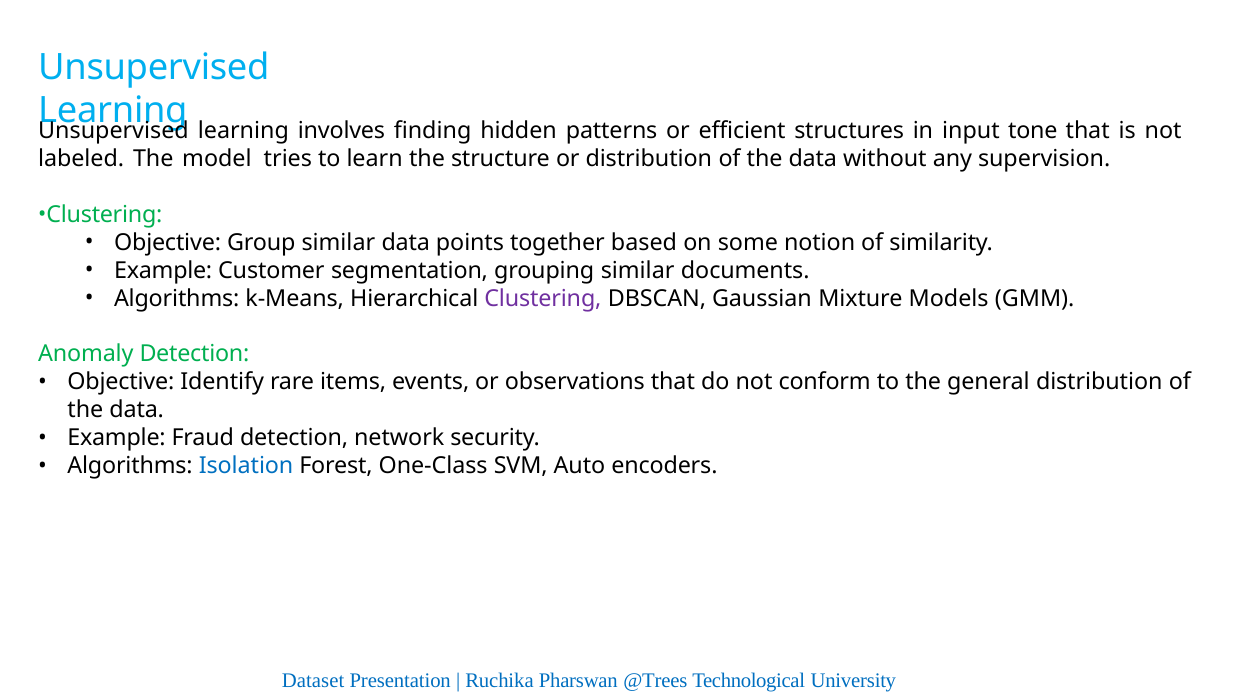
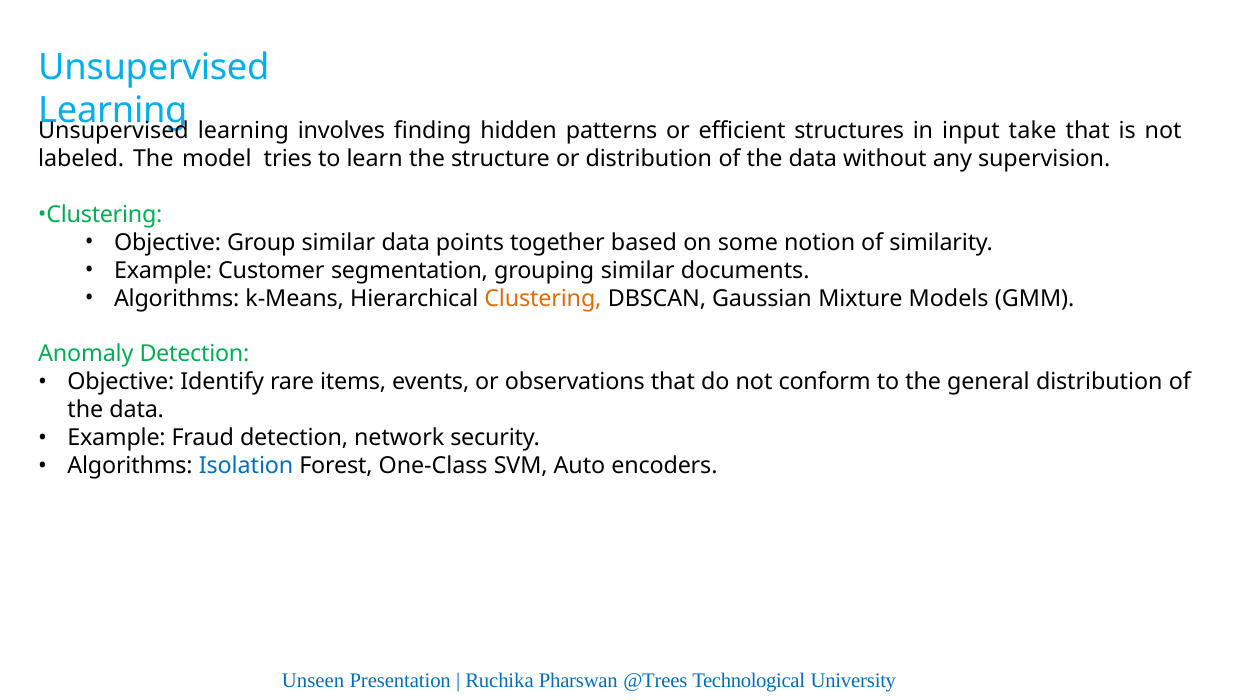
tone: tone -> take
Clustering at (543, 298) colour: purple -> orange
Dataset: Dataset -> Unseen
